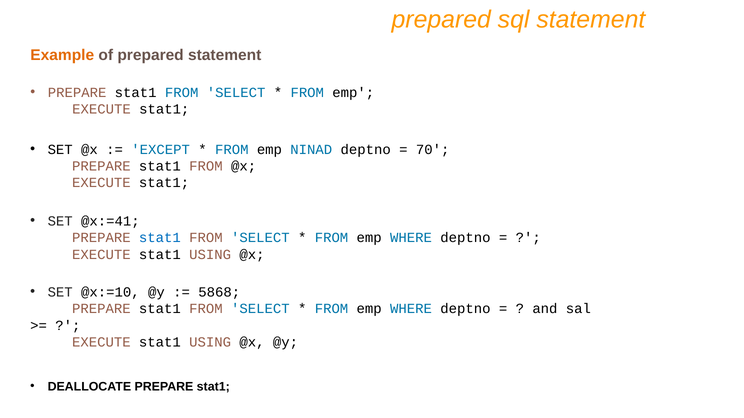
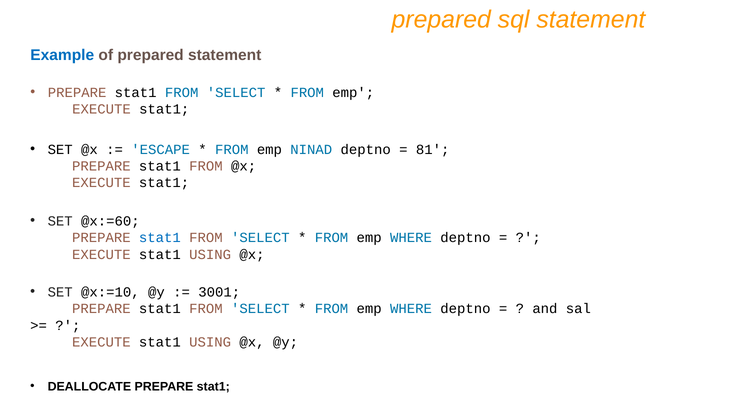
Example colour: orange -> blue
EXCEPT: EXCEPT -> ESCAPE
70: 70 -> 81
@x:=41: @x:=41 -> @x:=60
5868: 5868 -> 3001
